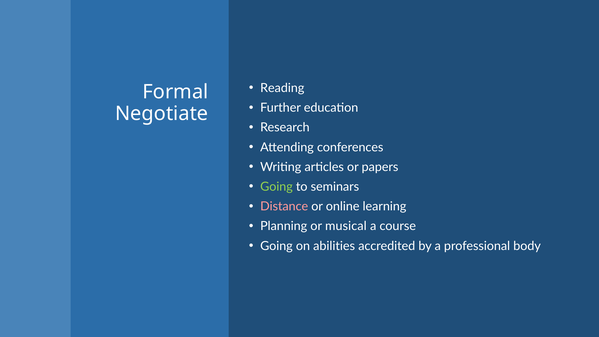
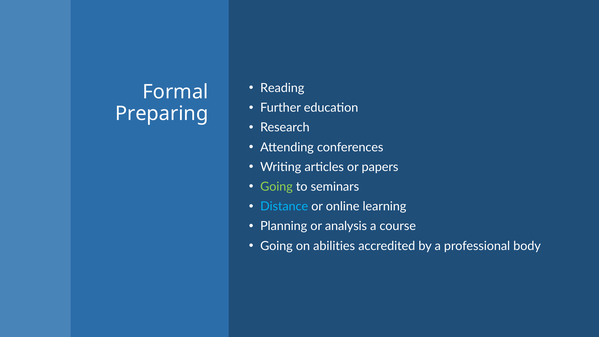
Negotiate: Negotiate -> Preparing
Distance colour: pink -> light blue
musical: musical -> analysis
